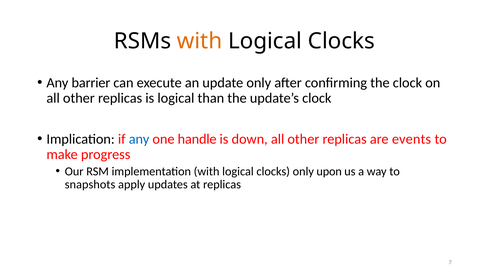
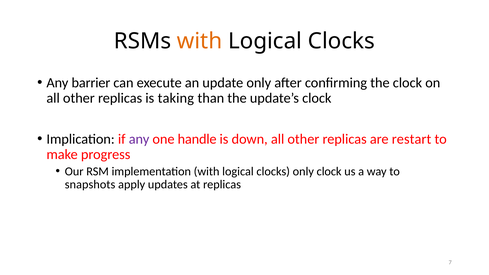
is logical: logical -> taking
any at (139, 139) colour: blue -> purple
events: events -> restart
only upon: upon -> clock
